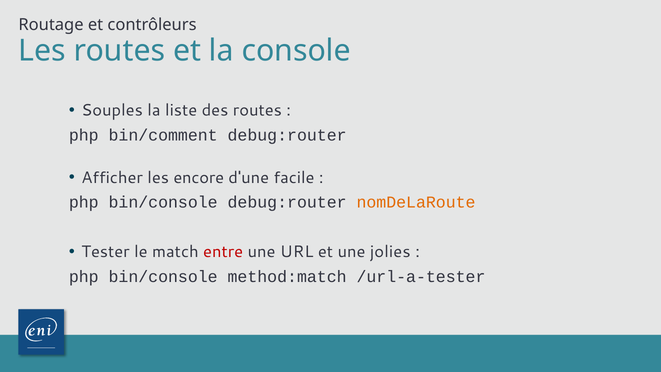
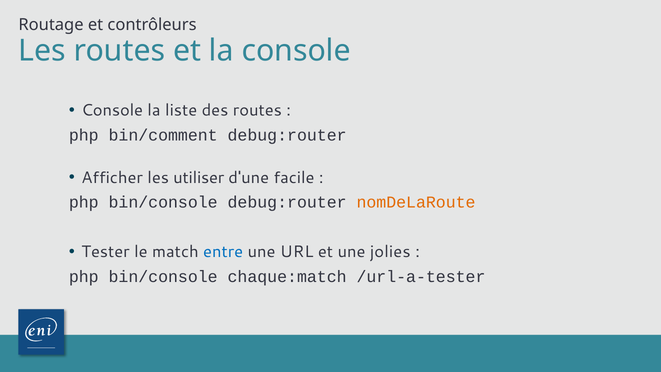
Souples at (112, 110): Souples -> Console
encore: encore -> utiliser
entre colour: red -> blue
method:match: method:match -> chaque:match
